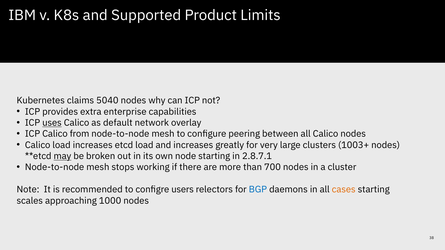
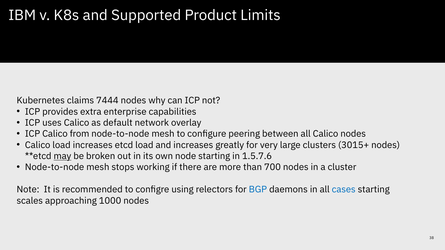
5040: 5040 -> 7444
uses underline: present -> none
1003+: 1003+ -> 3015+
2.8.7.1: 2.8.7.1 -> 1.5.7.6
users: users -> using
cases colour: orange -> blue
